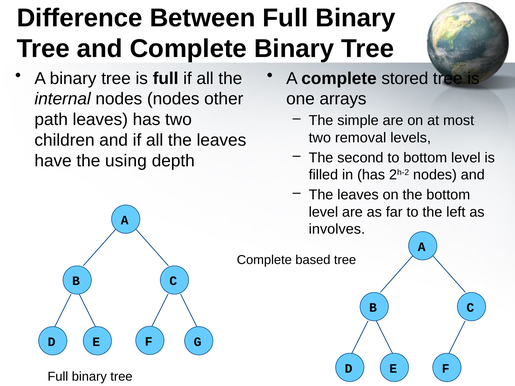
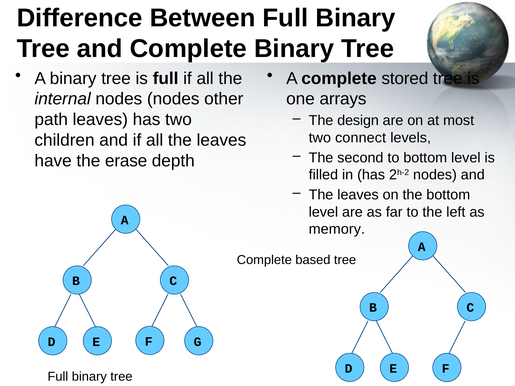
simple: simple -> design
removal: removal -> connect
using: using -> erase
involves: involves -> memory
